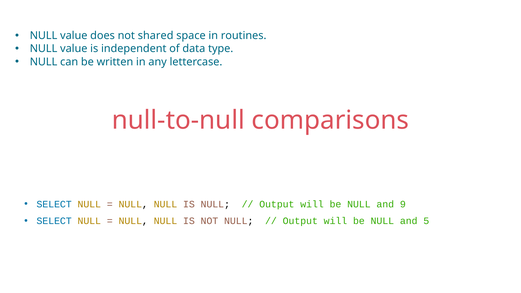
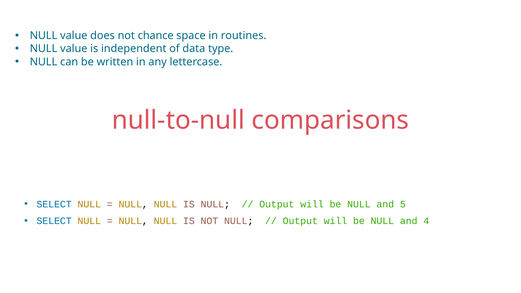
shared: shared -> chance
9: 9 -> 5
5: 5 -> 4
